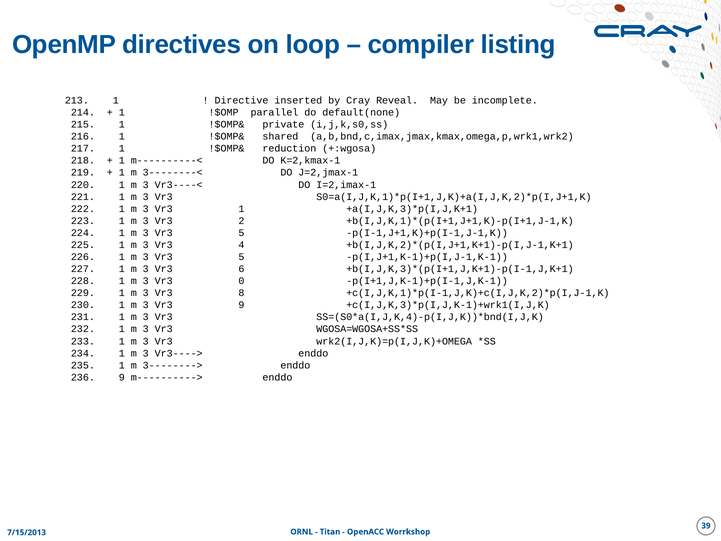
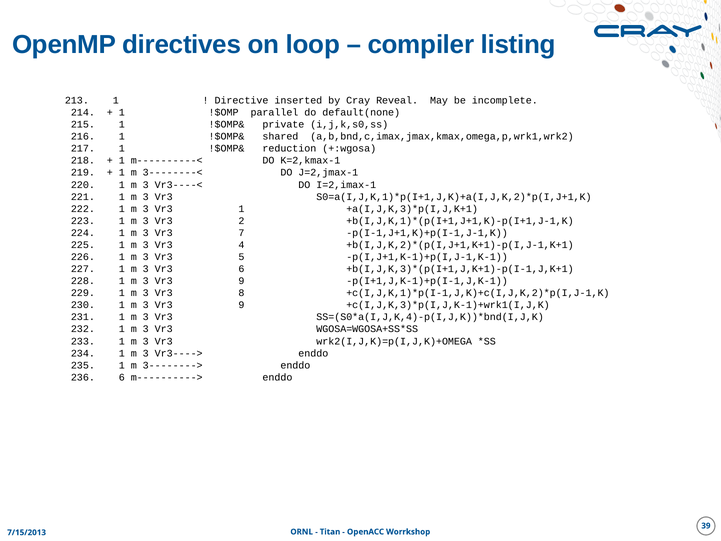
5 at (242, 233): 5 -> 7
0 at (242, 281): 0 -> 9
236 9: 9 -> 6
